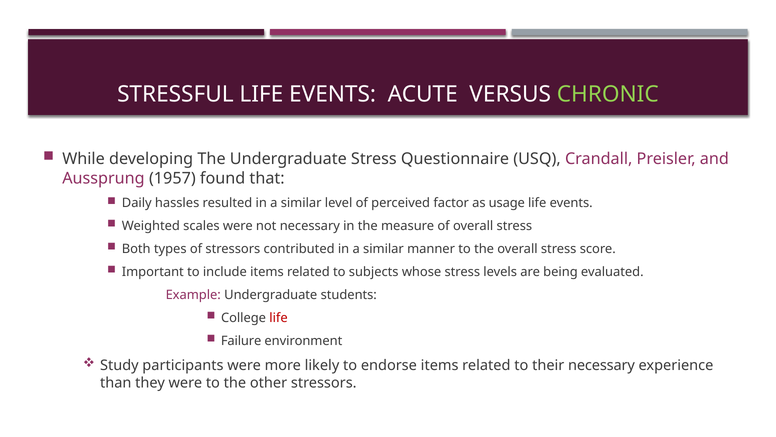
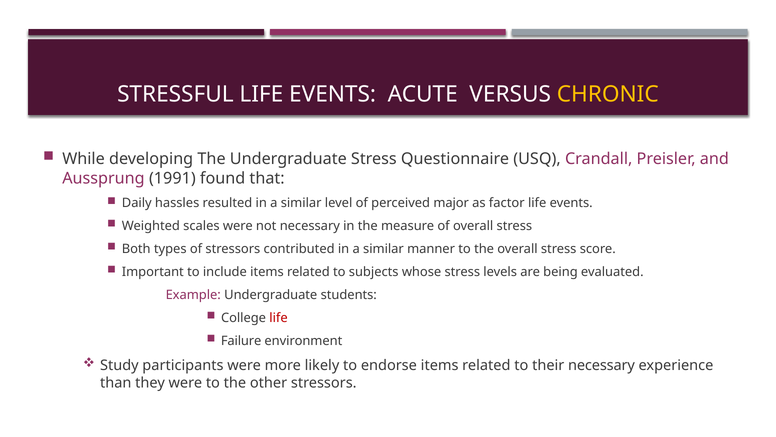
CHRONIC colour: light green -> yellow
1957: 1957 -> 1991
factor: factor -> major
usage: usage -> factor
